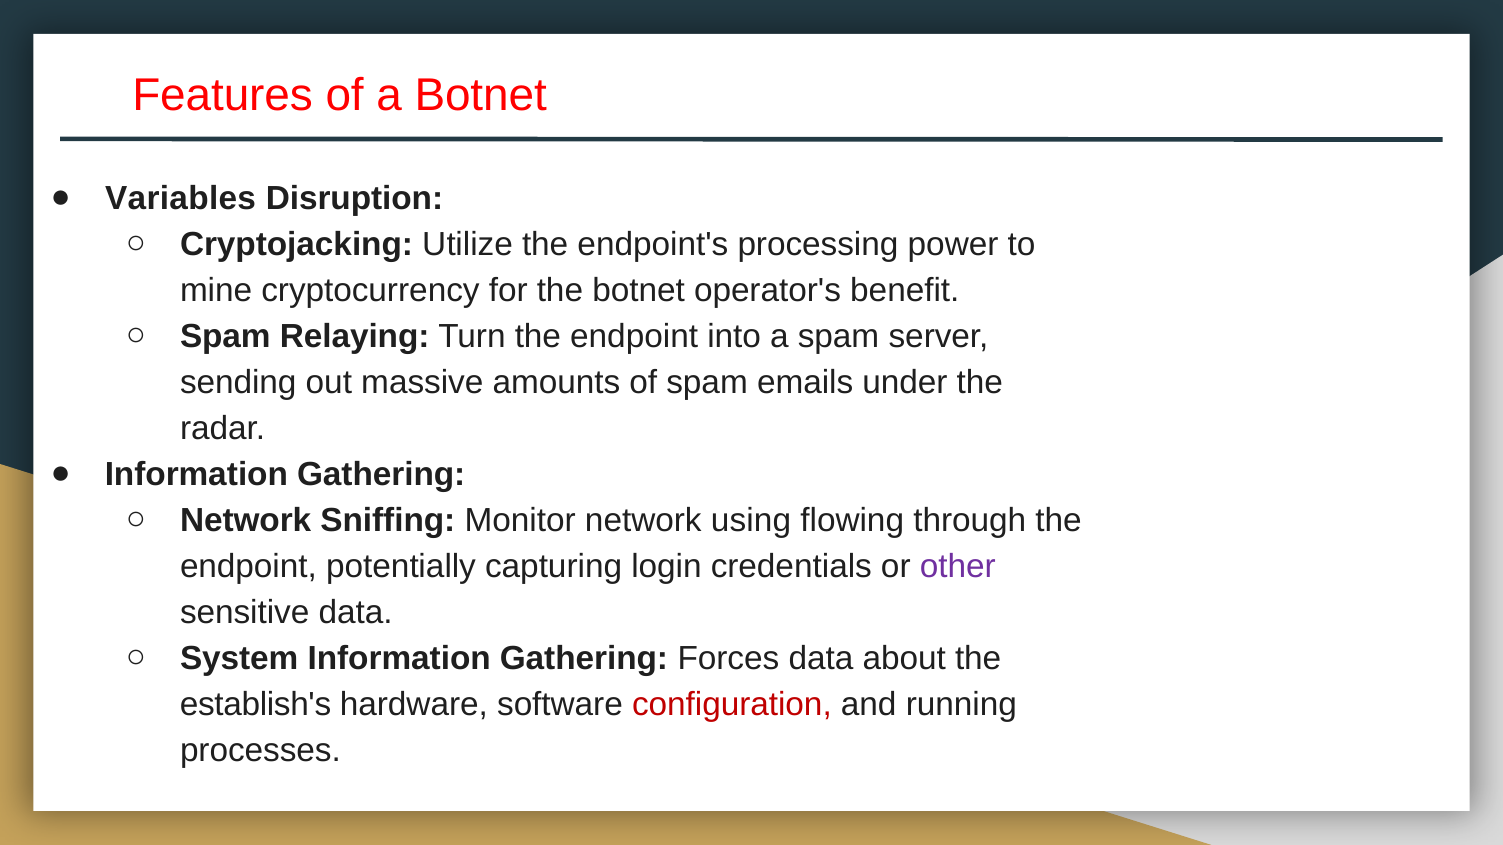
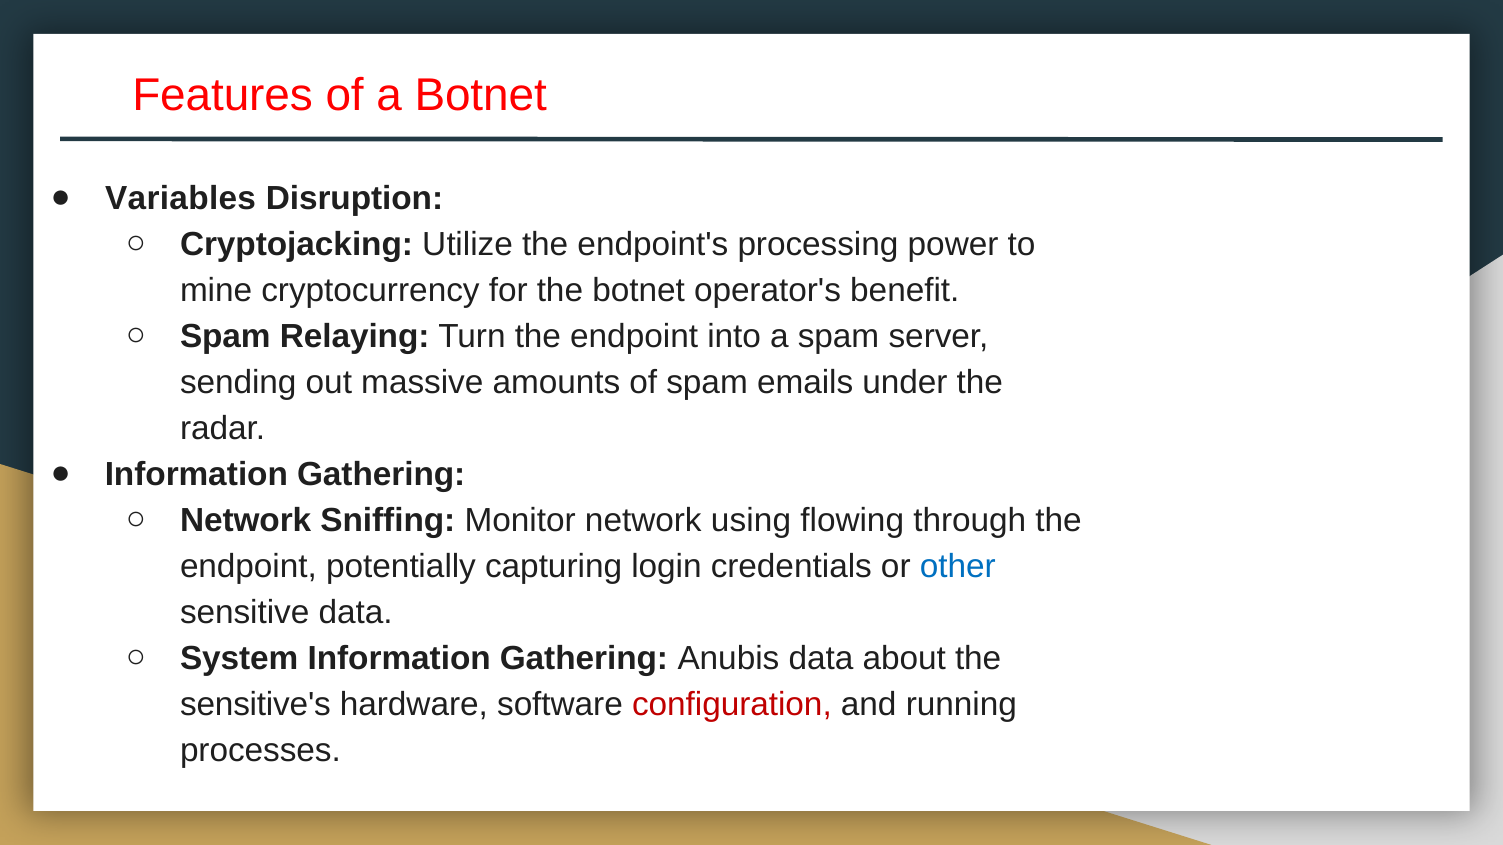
other colour: purple -> blue
Forces: Forces -> Anubis
establish's: establish's -> sensitive's
